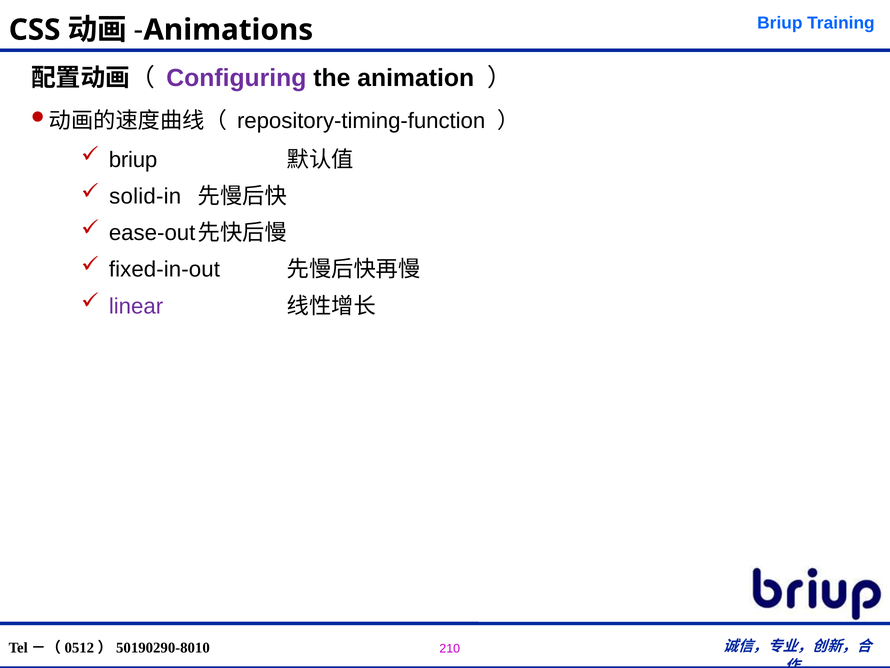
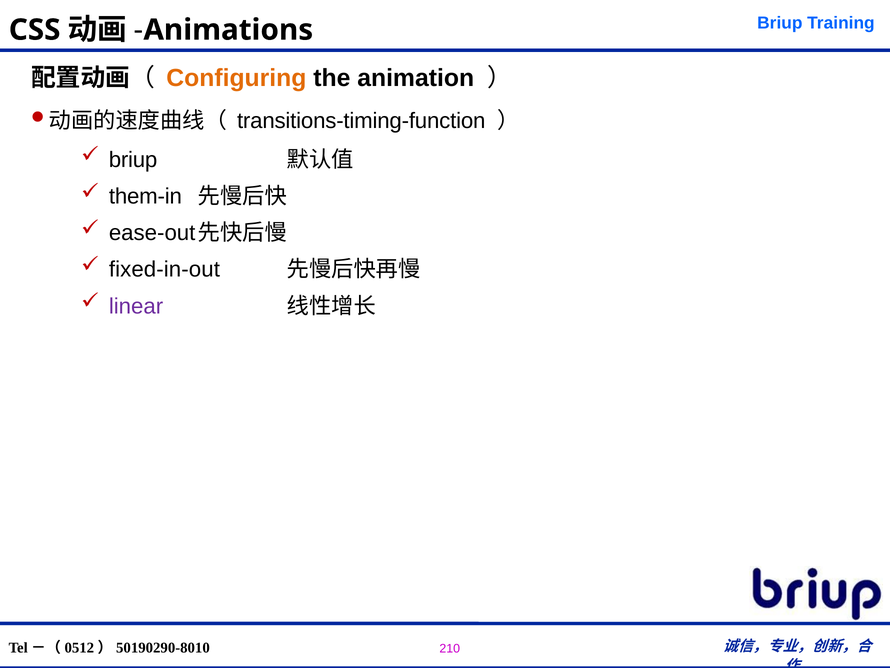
Configuring colour: purple -> orange
repository-timing-function: repository-timing-function -> transitions-timing-function
solid-in: solid-in -> them-in
